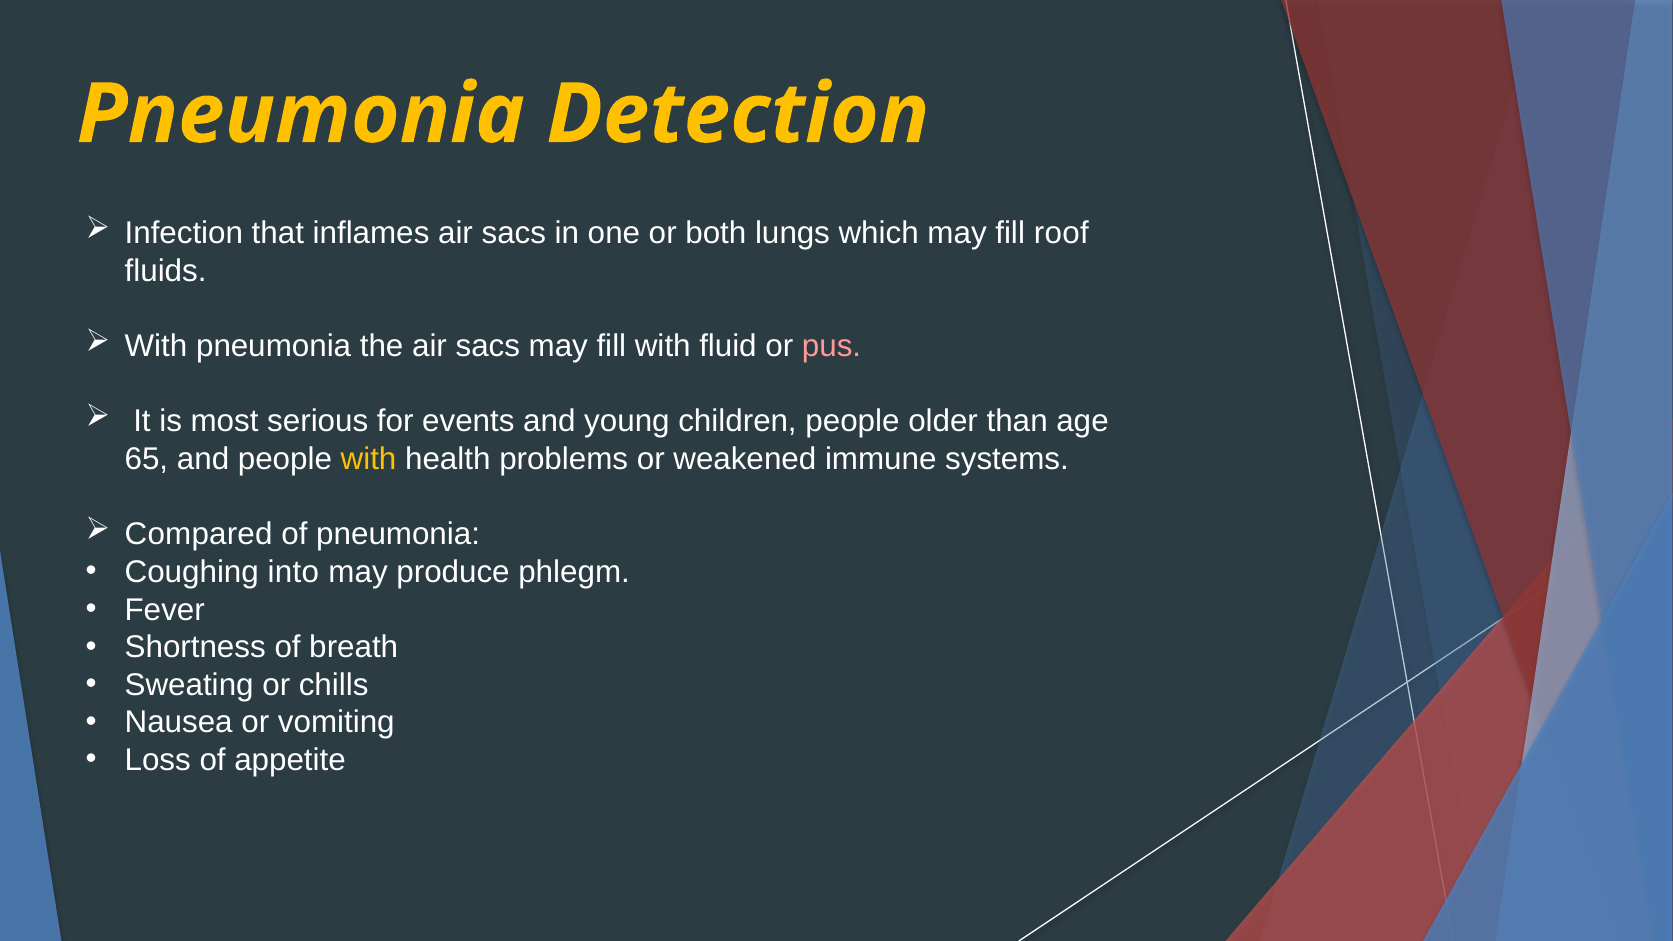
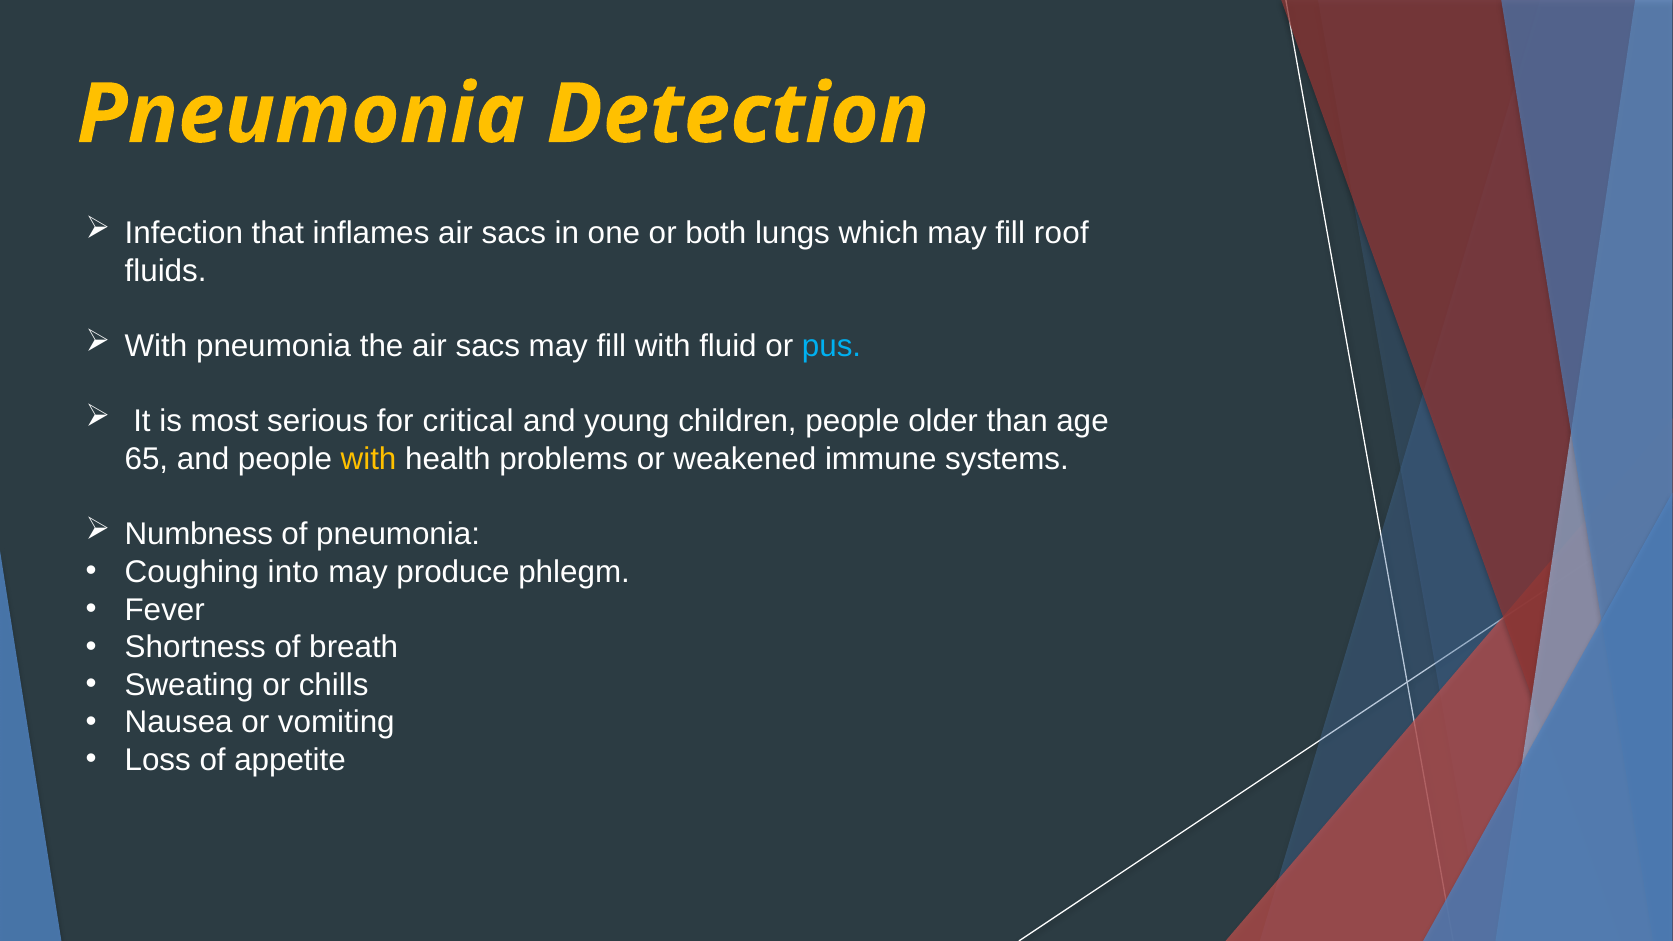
pus colour: pink -> light blue
events: events -> critical
Compared: Compared -> Numbness
